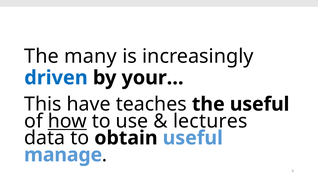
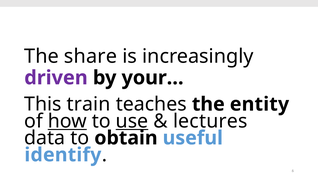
many: many -> share
driven colour: blue -> purple
have: have -> train
the useful: useful -> entity
use underline: none -> present
manage: manage -> identify
